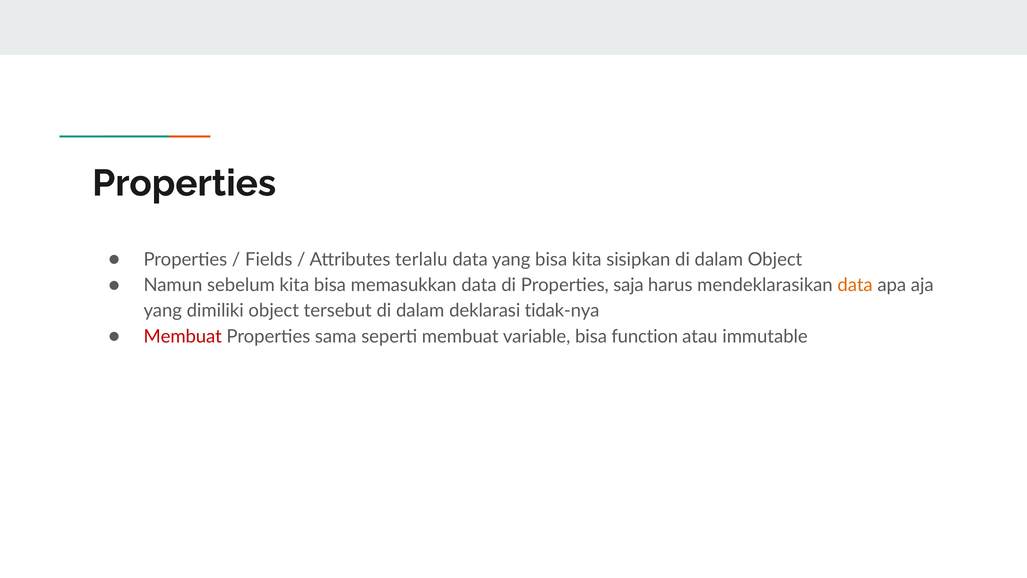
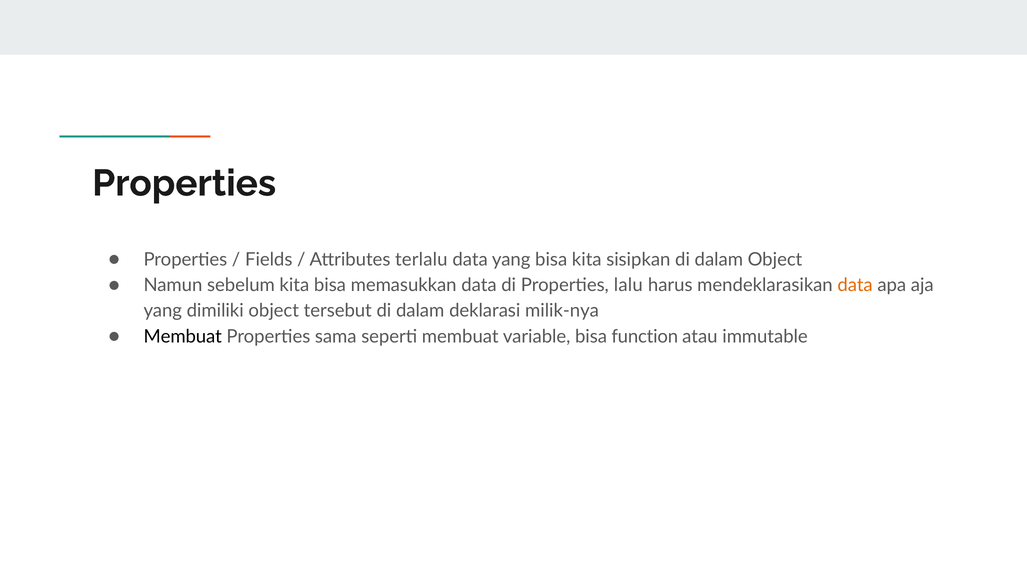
saja: saja -> lalu
tidak-nya: tidak-nya -> milik-nya
Membuat at (183, 336) colour: red -> black
